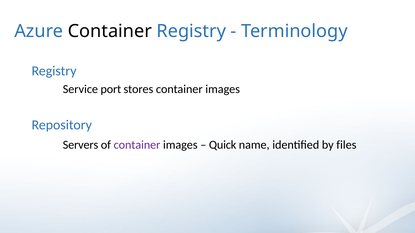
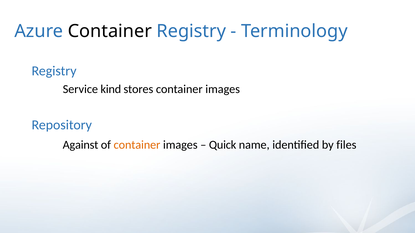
port: port -> kind
Servers: Servers -> Against
container at (137, 145) colour: purple -> orange
